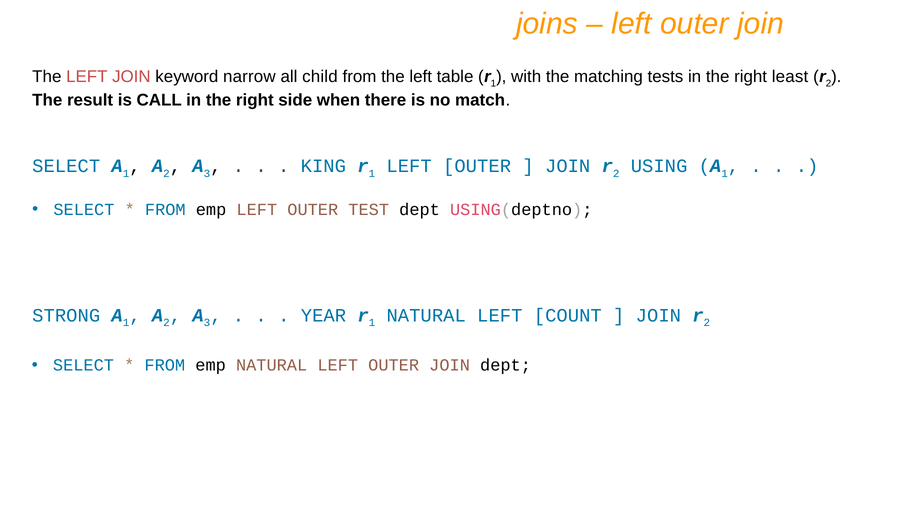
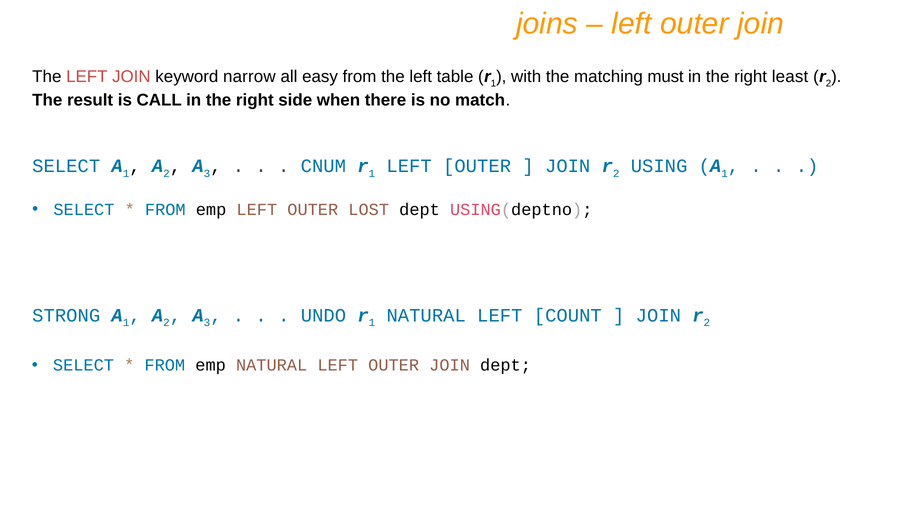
child: child -> easy
tests: tests -> must
KING: KING -> CNUM
TEST: TEST -> LOST
YEAR: YEAR -> UNDO
